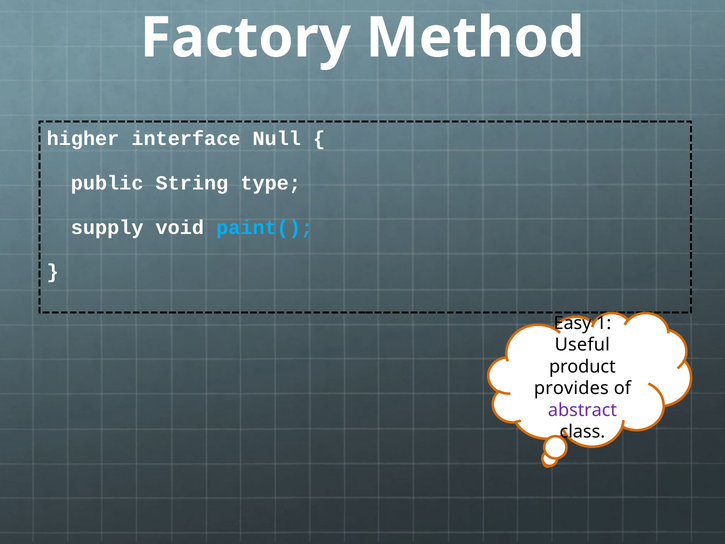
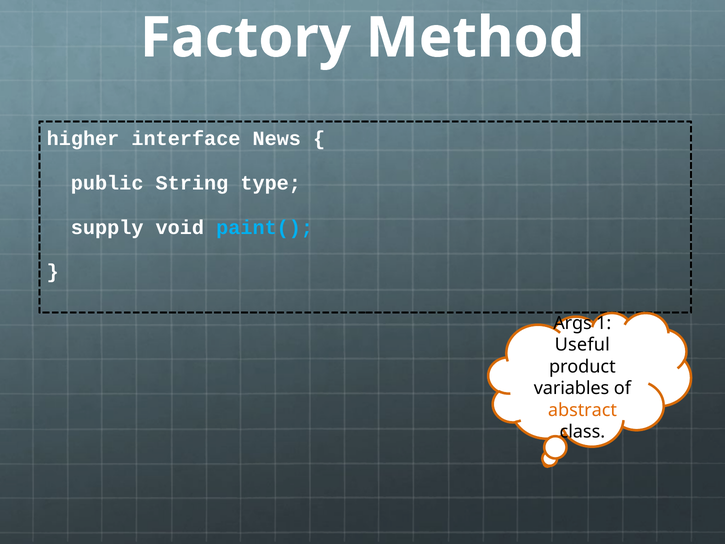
Null: Null -> News
Easy: Easy -> Args
provides: provides -> variables
abstract colour: purple -> orange
